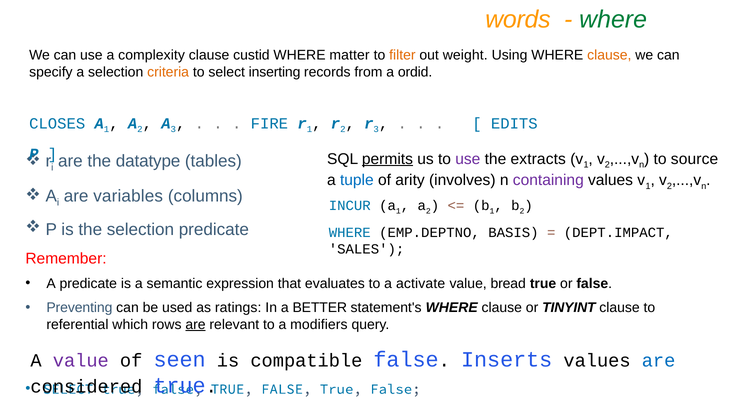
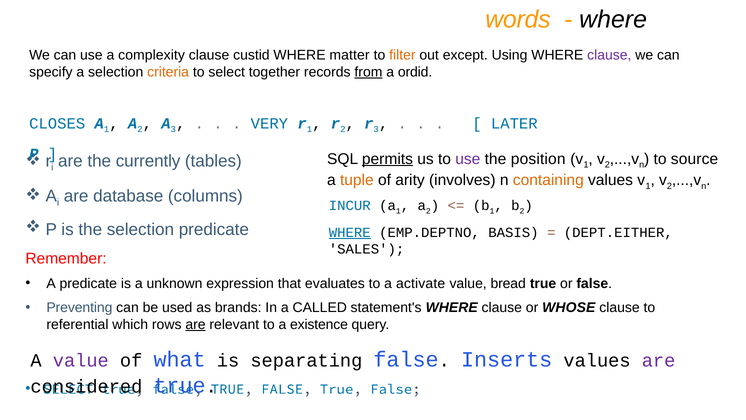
where at (613, 19) colour: green -> black
weight: weight -> except
clause at (609, 55) colour: orange -> purple
inserting: inserting -> together
from underline: none -> present
FIRE: FIRE -> VERY
EDITS: EDITS -> LATER
extracts: extracts -> position
datatype: datatype -> currently
tuple colour: blue -> orange
containing colour: purple -> orange
variables: variables -> database
WHERE at (350, 232) underline: none -> present
DEPT.IMPACT: DEPT.IMPACT -> DEPT.EITHER
semantic: semantic -> unknown
ratings: ratings -> brands
BETTER: BETTER -> CALLED
TINYINT: TINYINT -> WHOSE
modifiers: modifiers -> existence
seen: seen -> what
compatible: compatible -> separating
are at (659, 360) colour: blue -> purple
